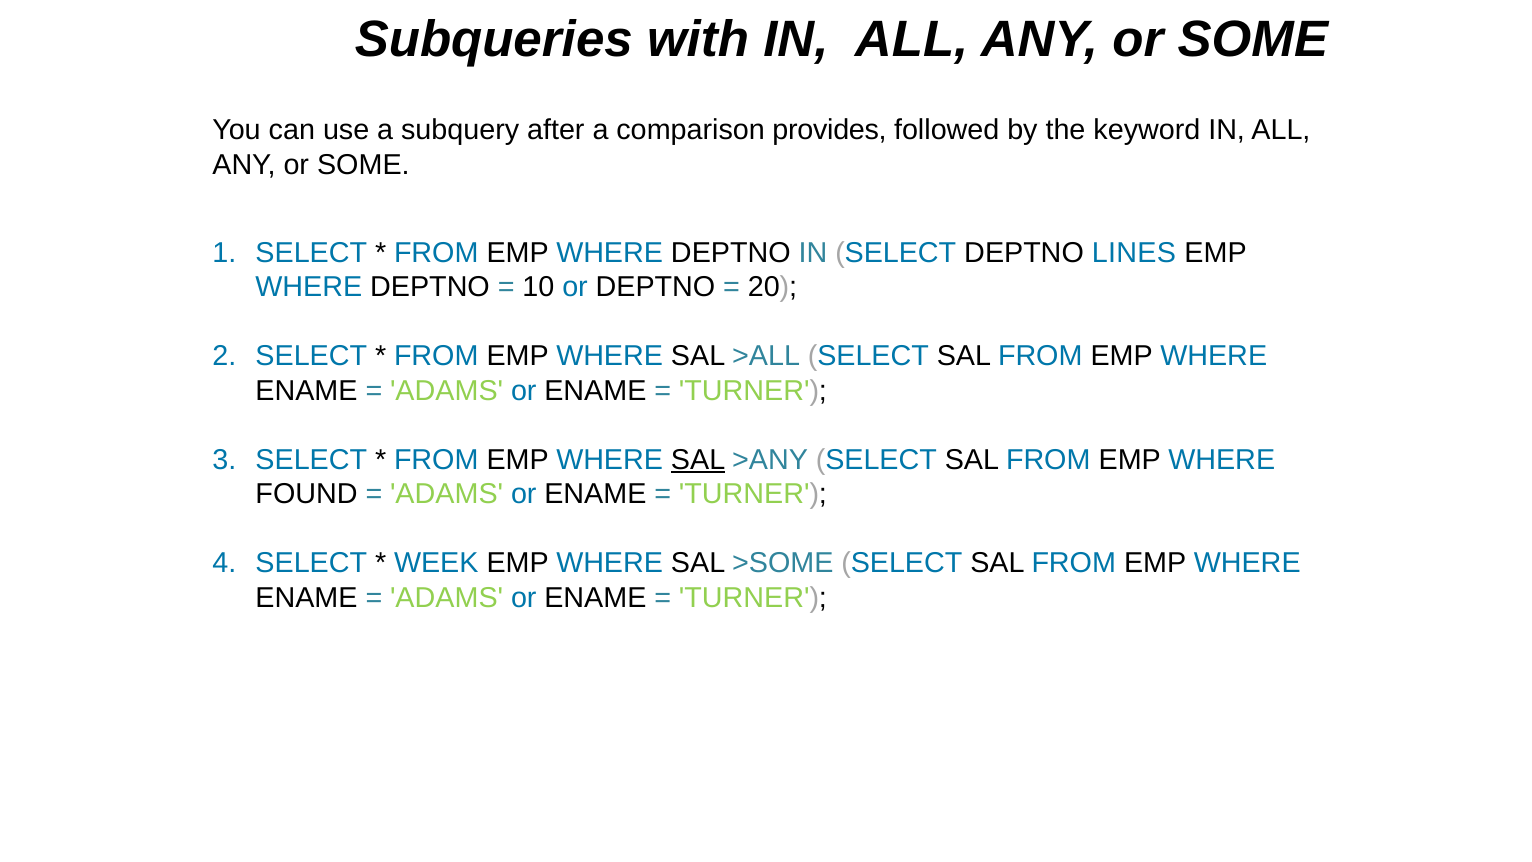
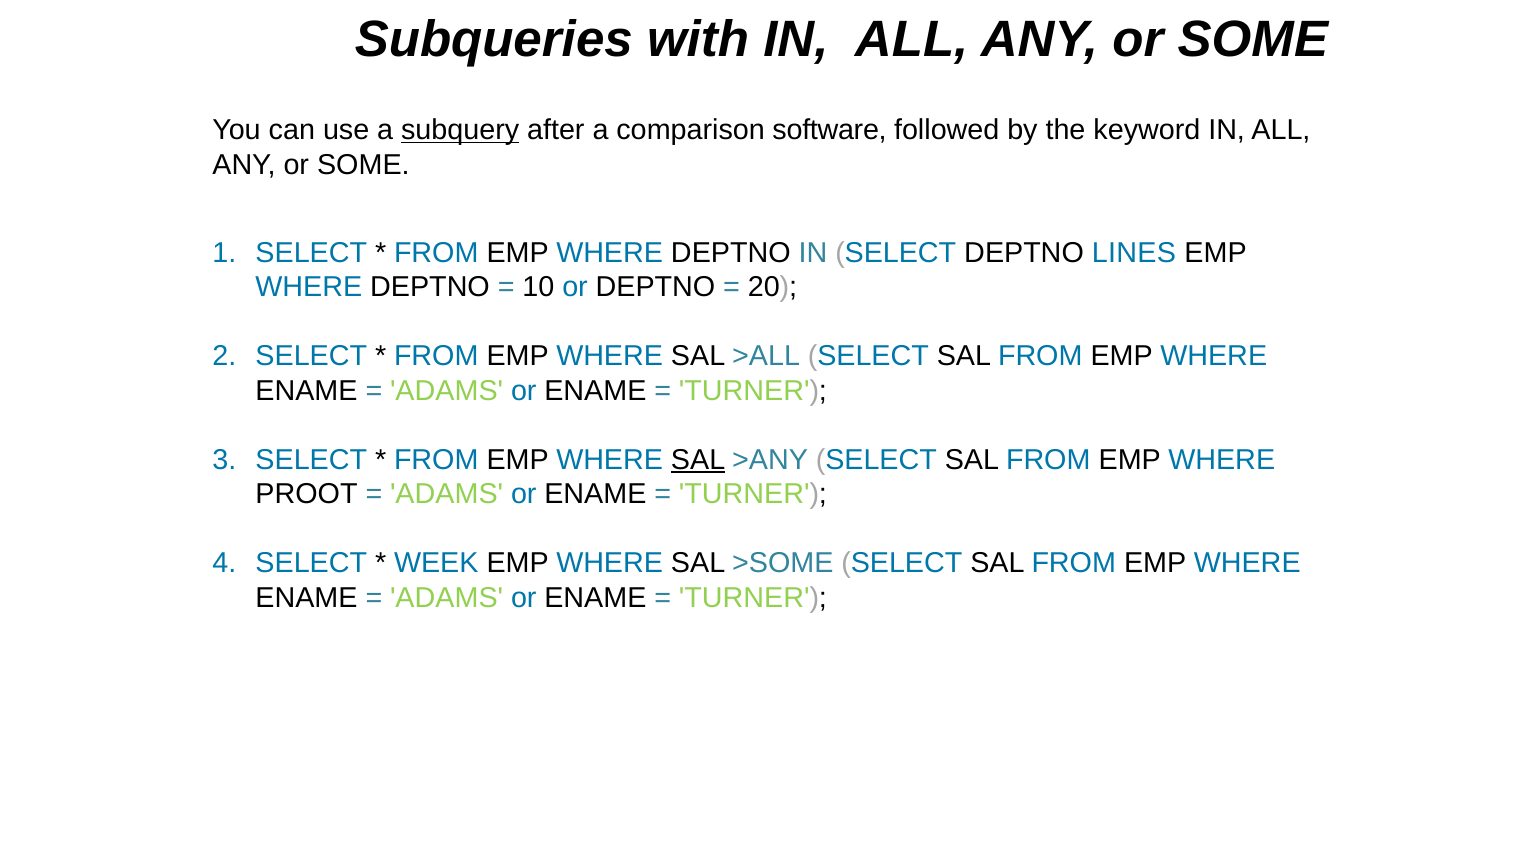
subquery underline: none -> present
provides: provides -> software
FOUND: FOUND -> PROOT
